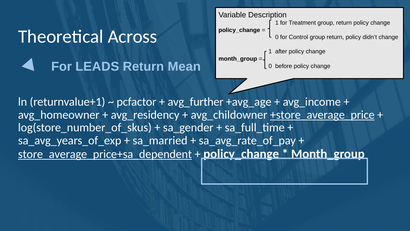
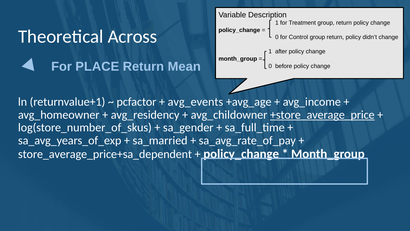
LEADS: LEADS -> PLACE
avg_further: avg_further -> avg_events
store_average_price+sa_dependent underline: present -> none
